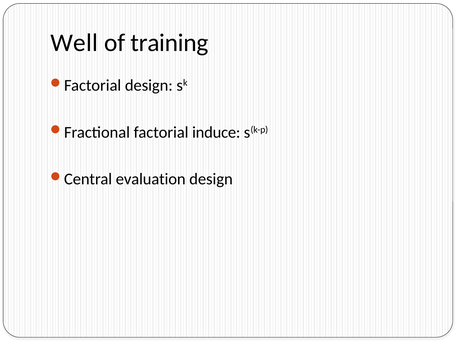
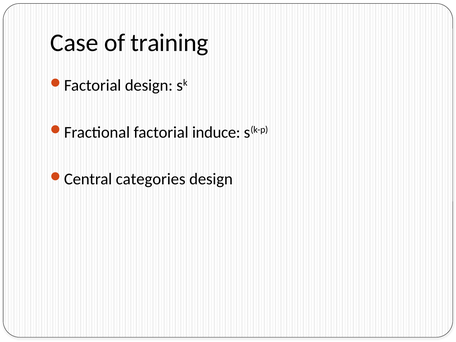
Well: Well -> Case
evaluation: evaluation -> categories
